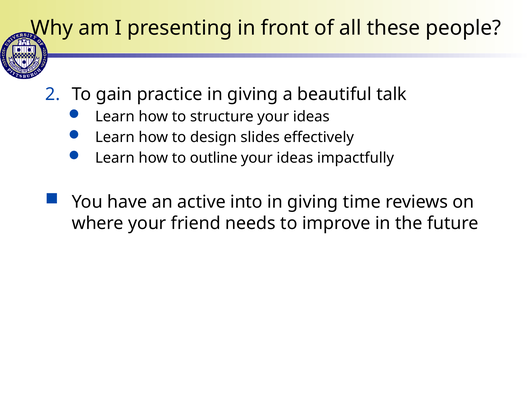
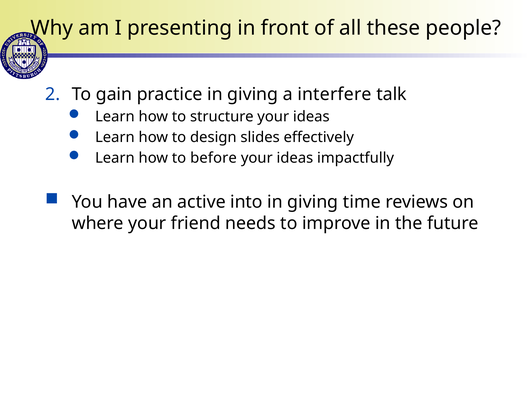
beautiful: beautiful -> interfere
outline: outline -> before
